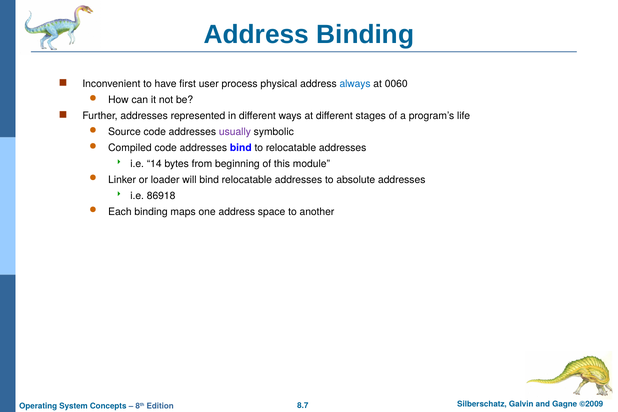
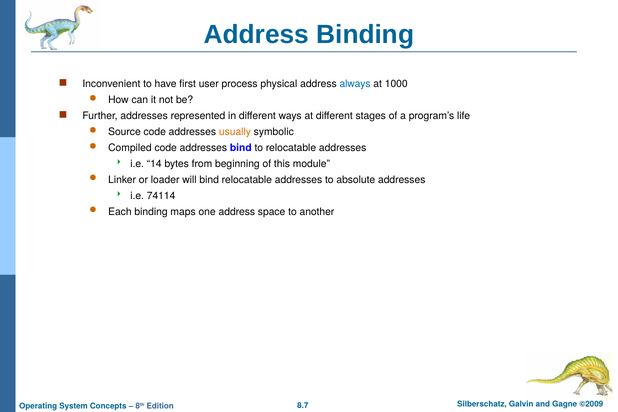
0060: 0060 -> 1000
usually colour: purple -> orange
86918: 86918 -> 74114
